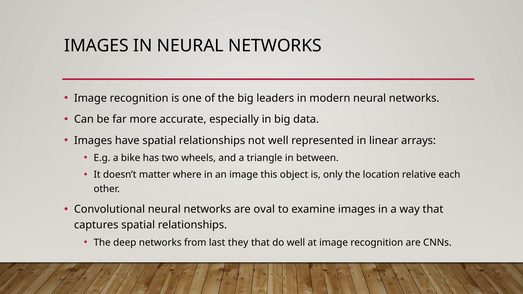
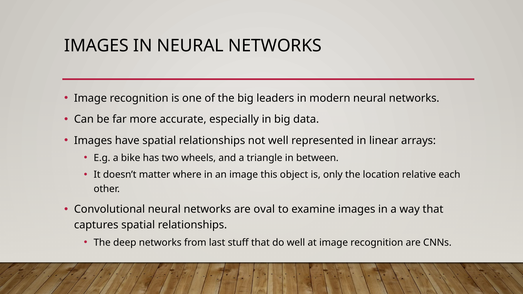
they: they -> stuff
